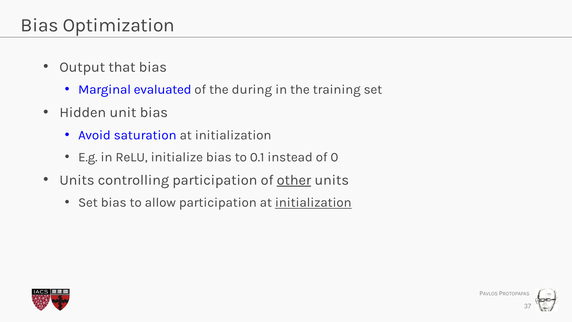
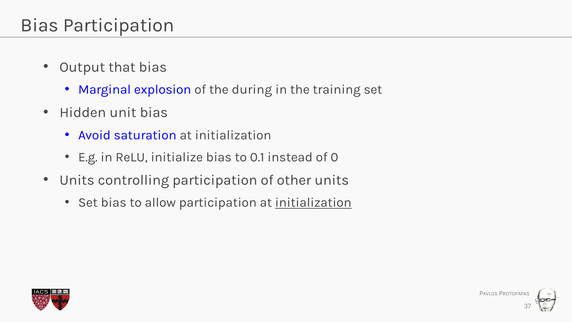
Bias Optimization: Optimization -> Participation
evaluated: evaluated -> explosion
other underline: present -> none
